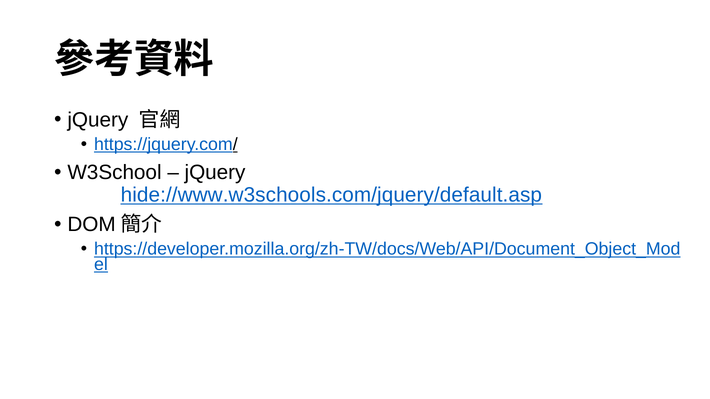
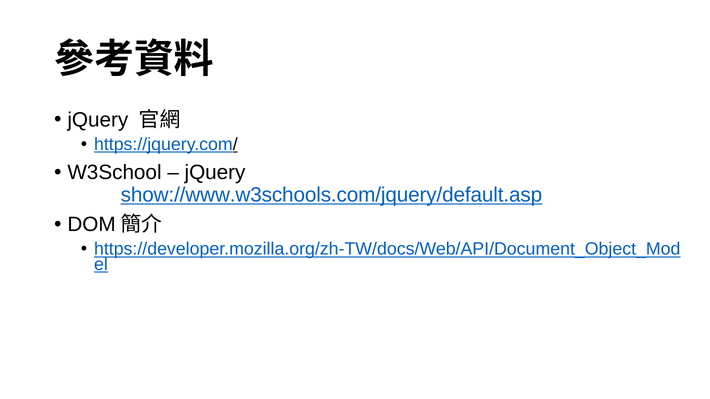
hide://www.w3schools.com/jquery/default.asp: hide://www.w3schools.com/jquery/default.asp -> show://www.w3schools.com/jquery/default.asp
